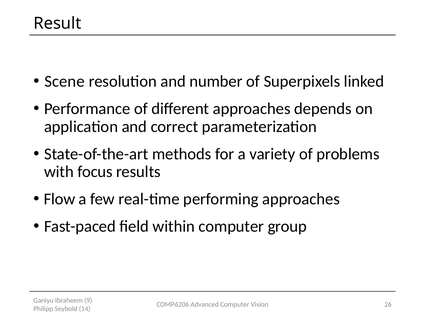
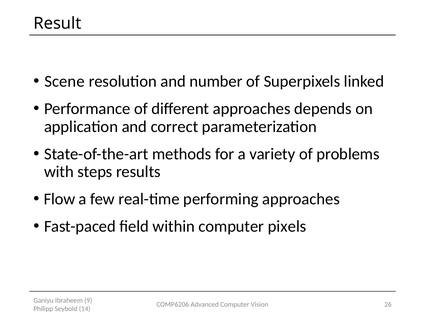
focus: focus -> steps
group: group -> pixels
